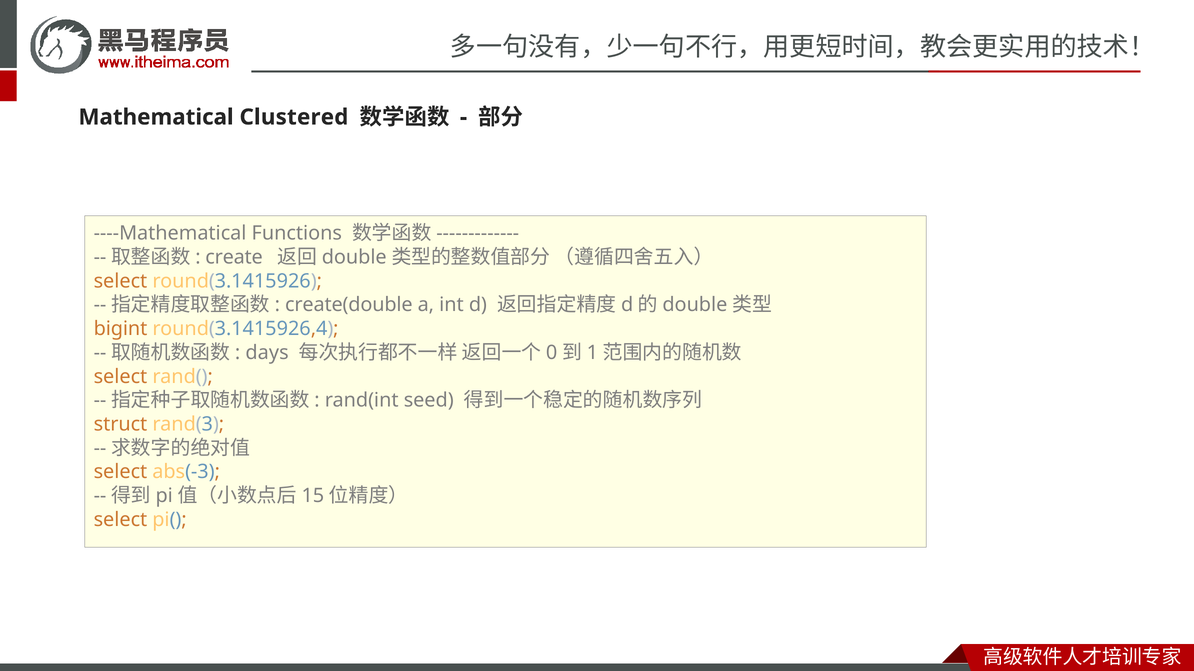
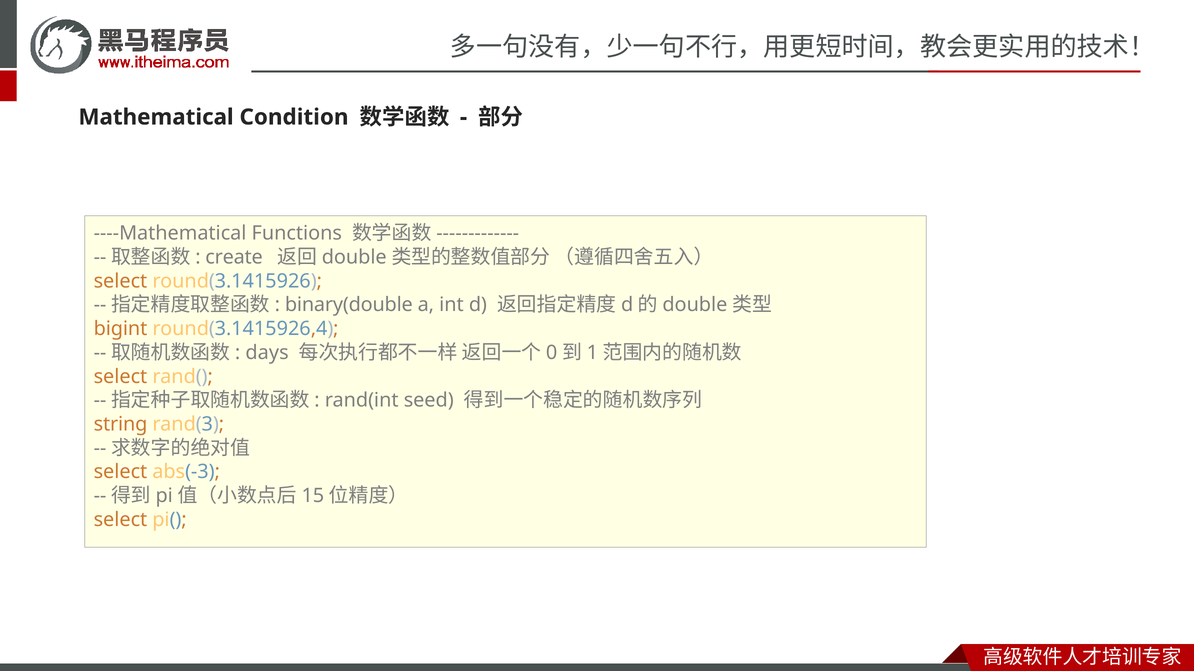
Clustered: Clustered -> Condition
create(double: create(double -> binary(double
struct: struct -> string
